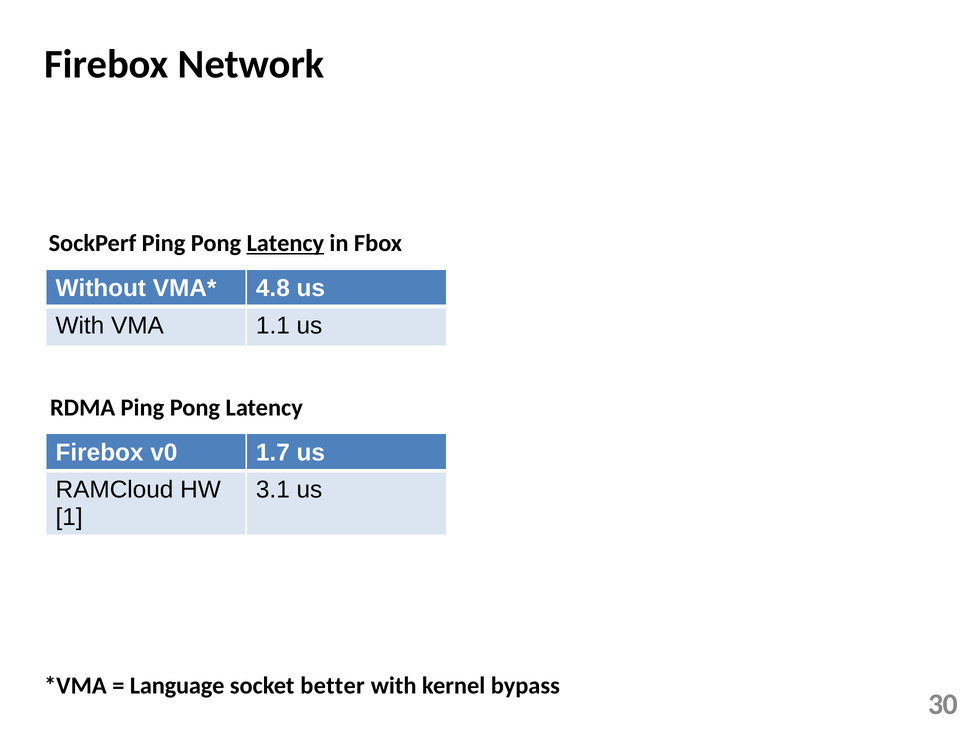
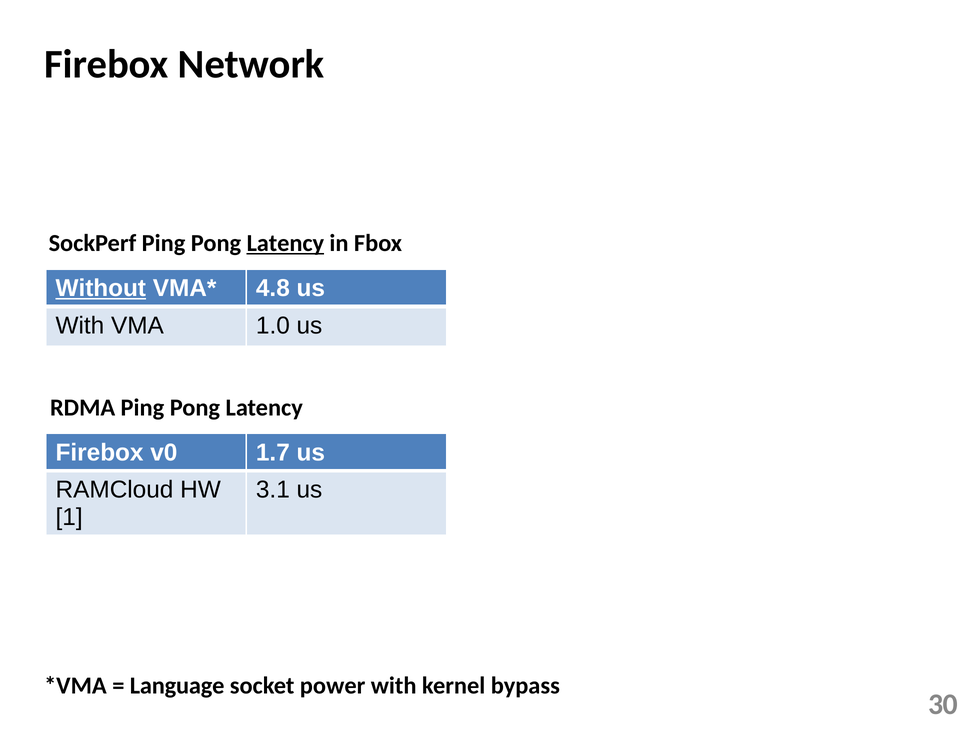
Without underline: none -> present
1.1: 1.1 -> 1.0
better: better -> power
